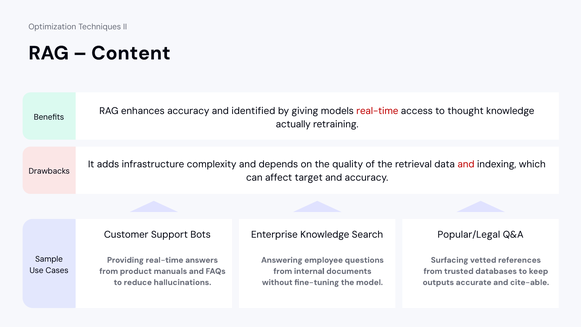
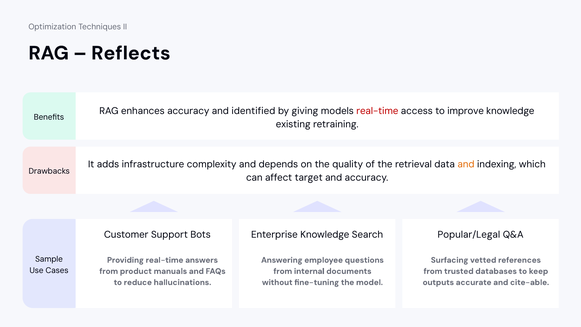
Content: Content -> Reflects
thought: thought -> improve
actually: actually -> existing
and at (466, 164) colour: red -> orange
